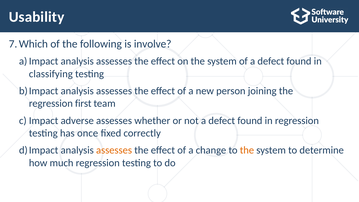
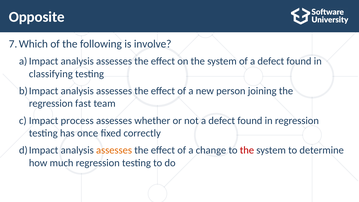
Usability: Usability -> Opposite
first: first -> fast
adverse: adverse -> process
the at (247, 150) colour: orange -> red
